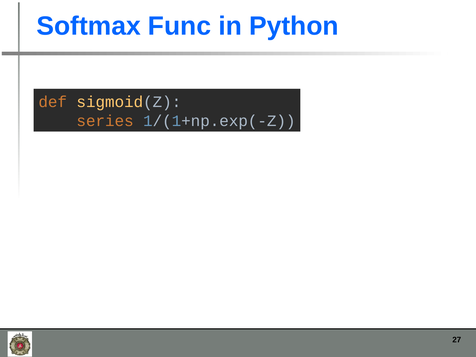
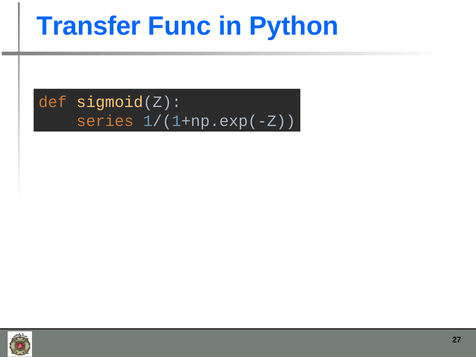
Softmax: Softmax -> Transfer
